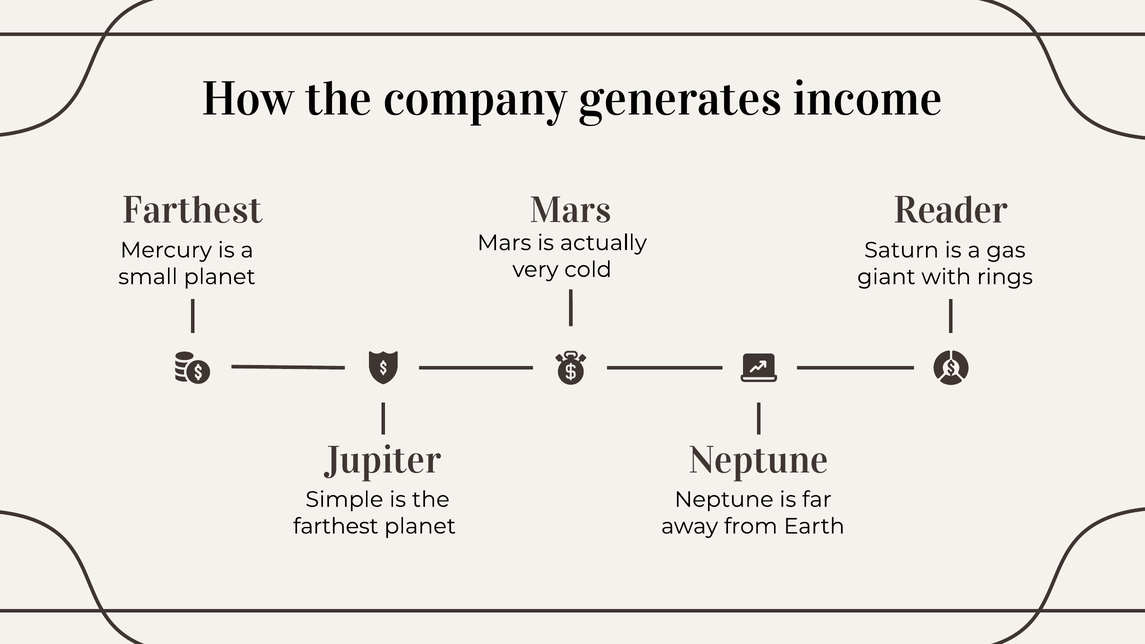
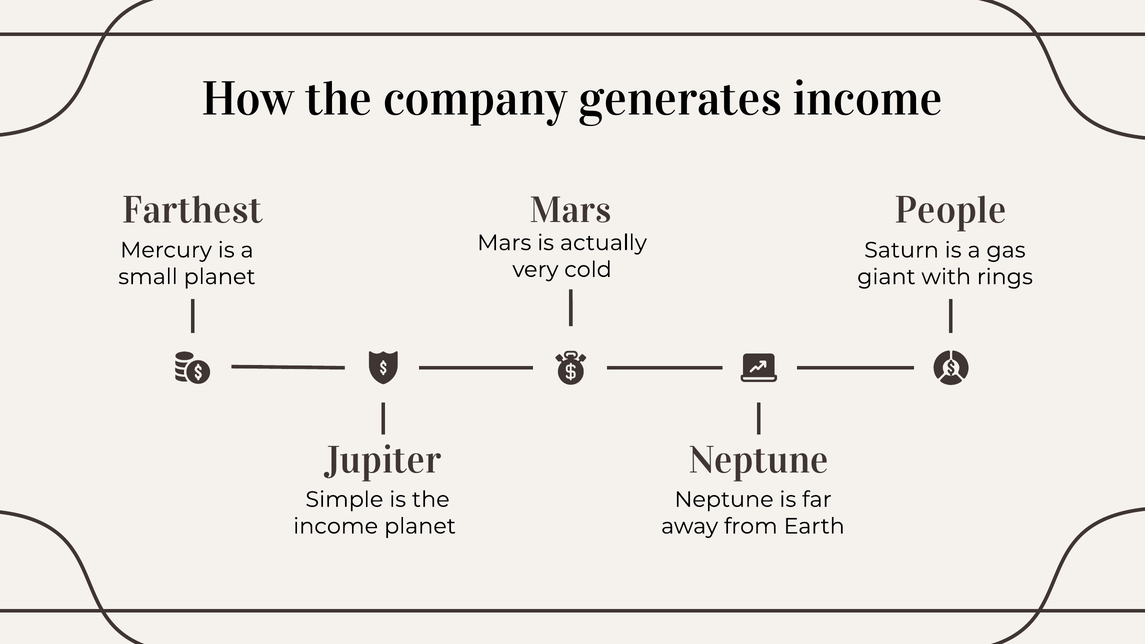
Reader: Reader -> People
farthest at (336, 526): farthest -> income
